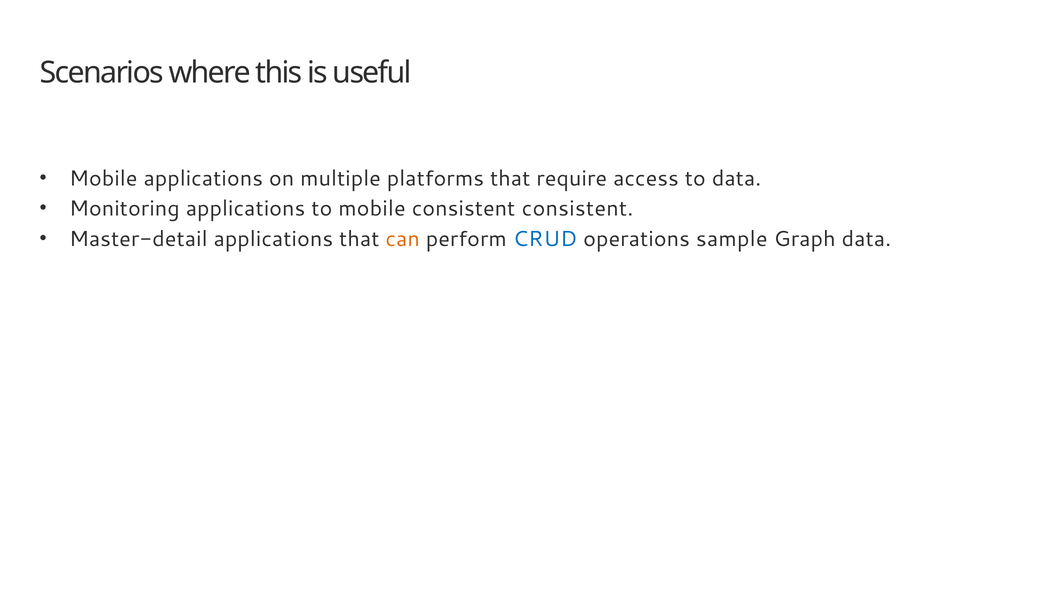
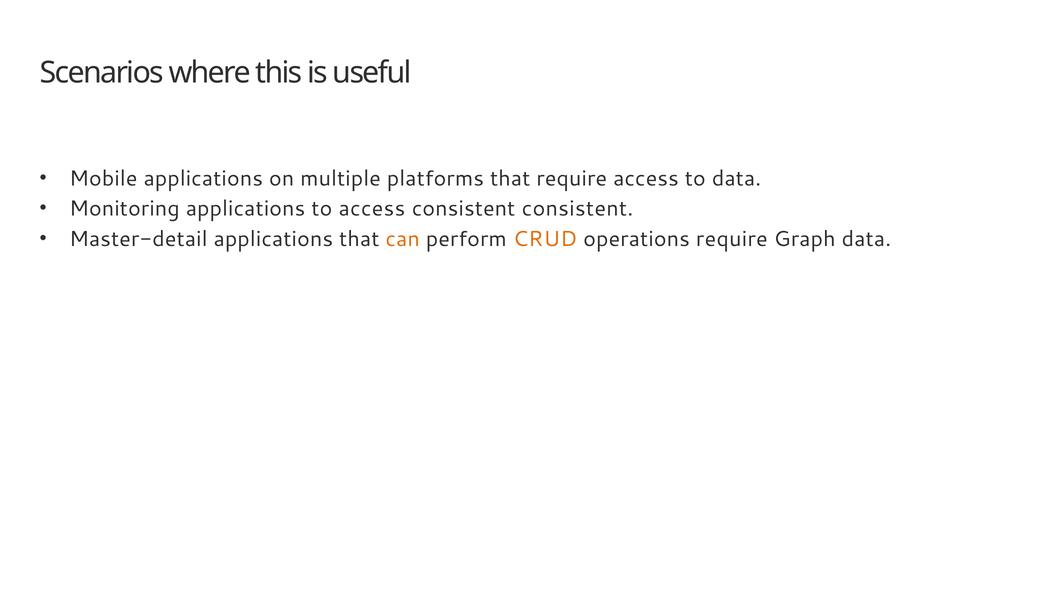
to mobile: mobile -> access
CRUD colour: blue -> orange
operations sample: sample -> require
